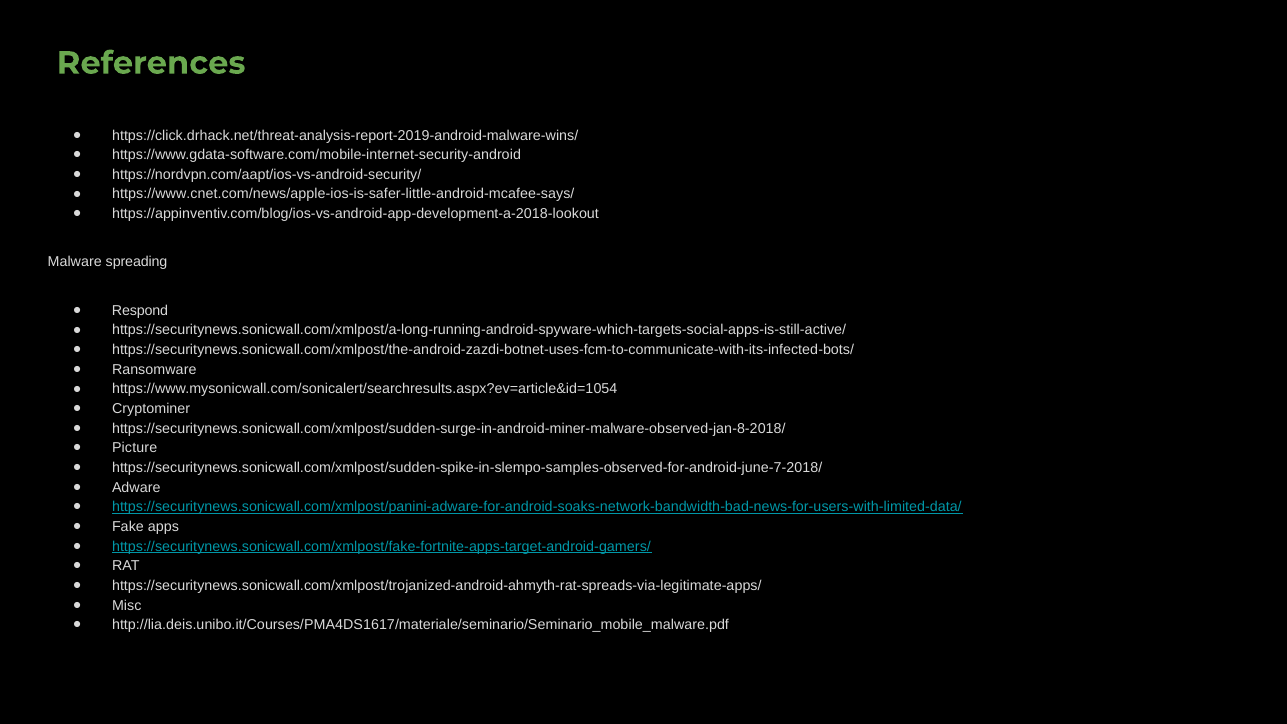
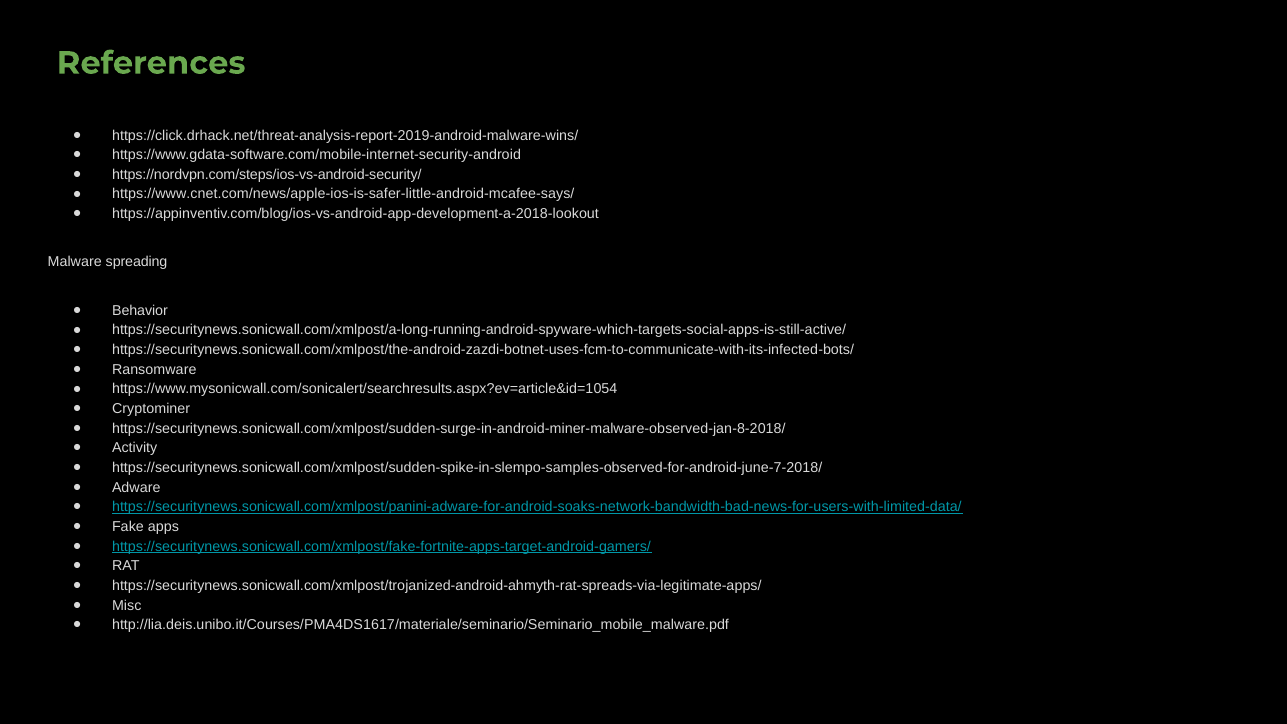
https://nordvpn.com/aapt/ios-vs-android-security/: https://nordvpn.com/aapt/ios-vs-android-security/ -> https://nordvpn.com/steps/ios-vs-android-security/
Respond: Respond -> Behavior
Picture: Picture -> Activity
